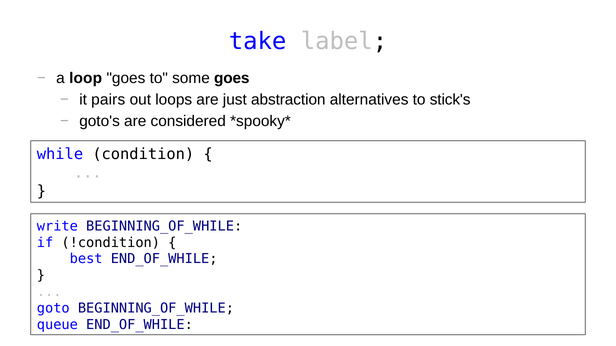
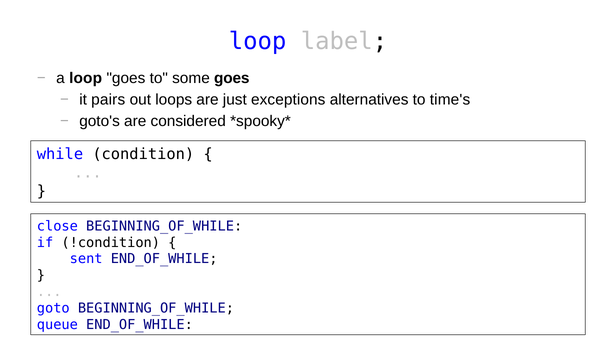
take at (258, 41): take -> loop
abstraction: abstraction -> exceptions
stick's: stick's -> time's
write: write -> close
best: best -> sent
